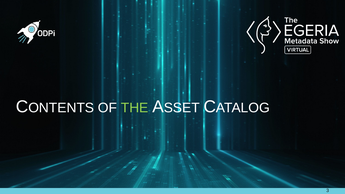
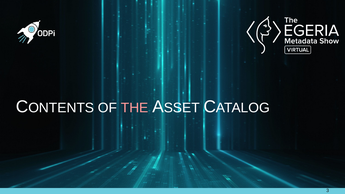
THE colour: light green -> pink
